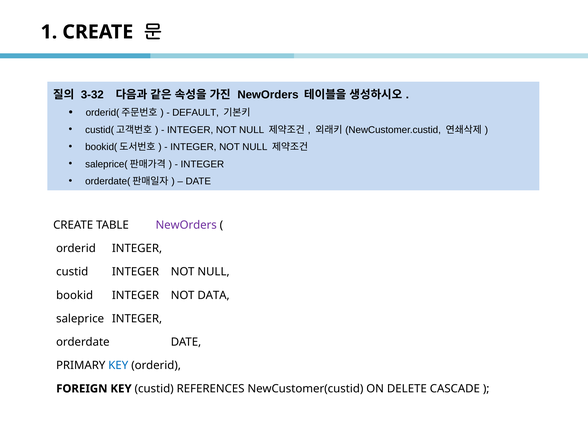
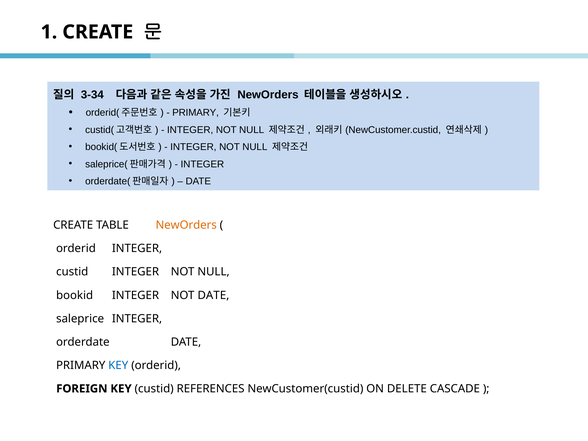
3-32: 3-32 -> 3-34
DEFAULT at (196, 113): DEFAULT -> PRIMARY
NewOrders at (186, 225) colour: purple -> orange
NOT DATA: DATA -> DATE
